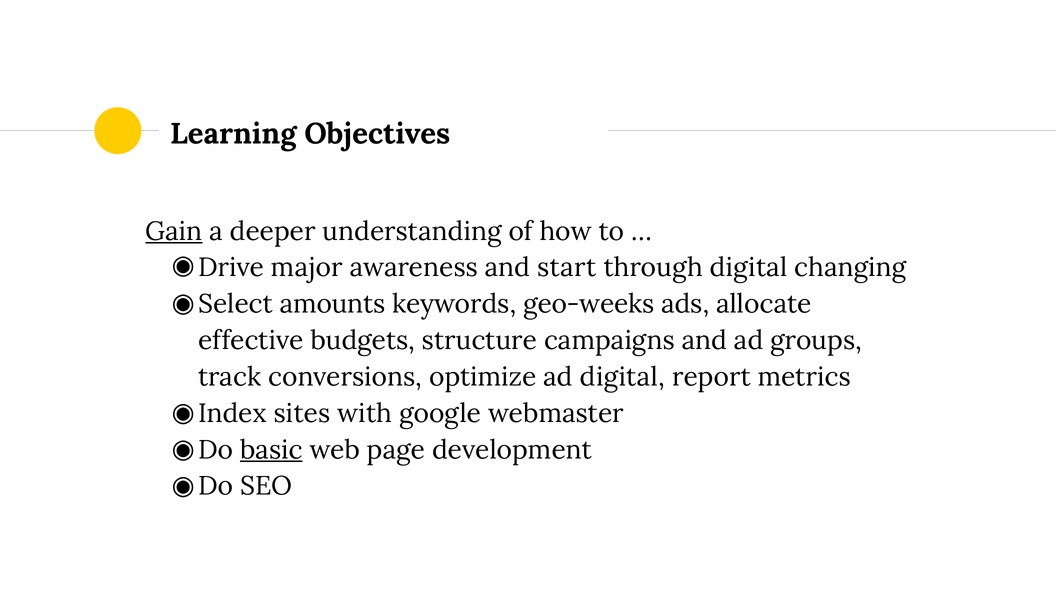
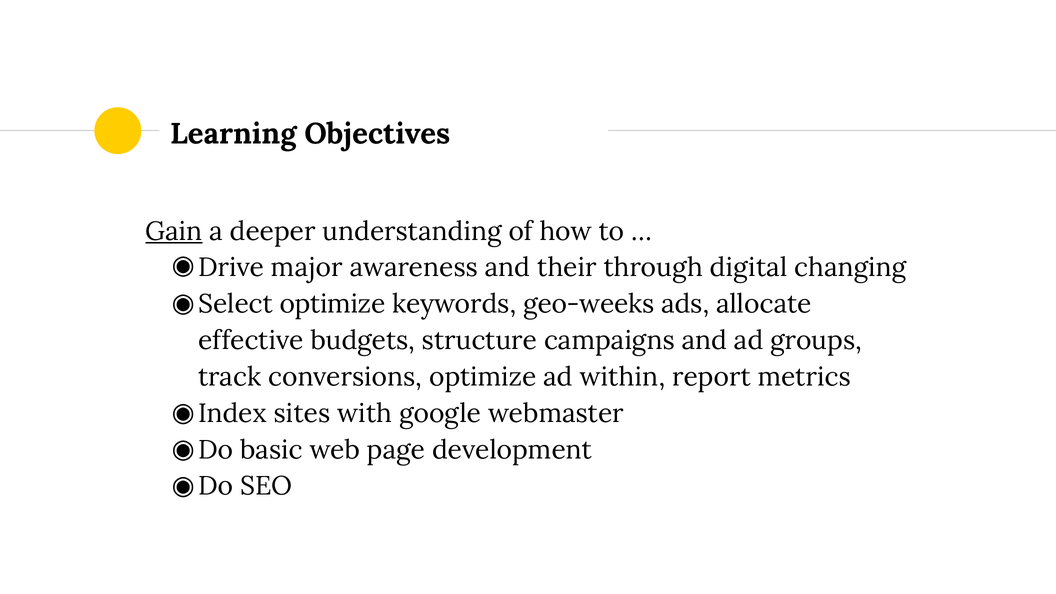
start: start -> their
amounts at (333, 304): amounts -> optimize
ad digital: digital -> within
basic underline: present -> none
